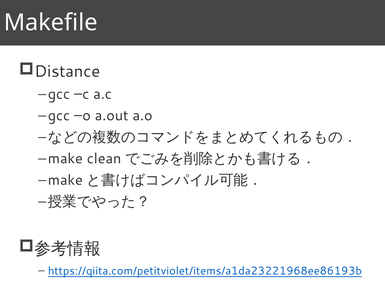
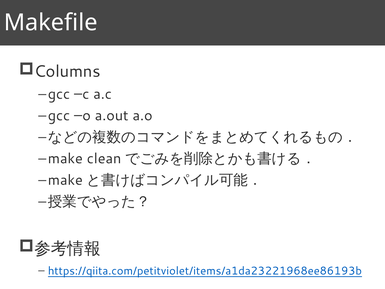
Distance: Distance -> Columns
